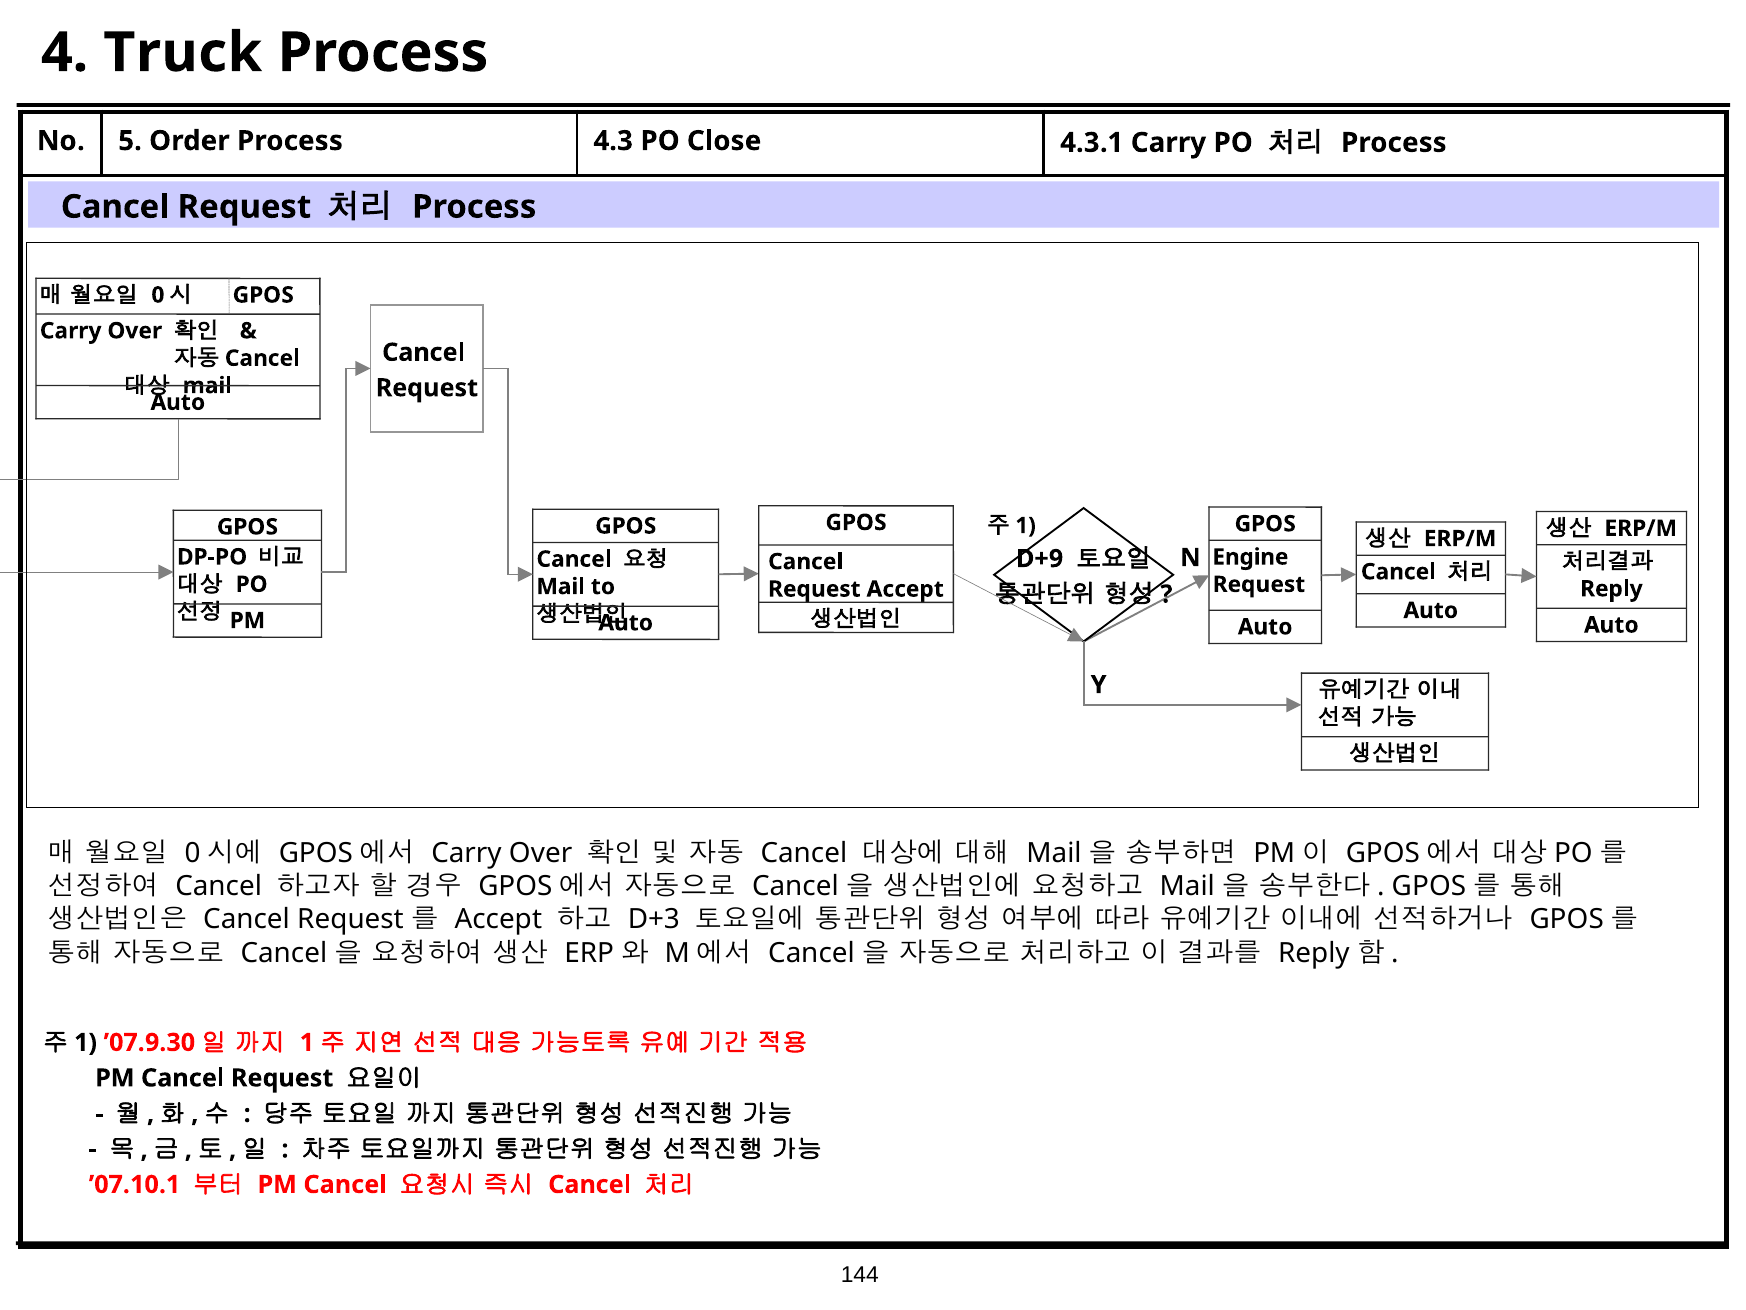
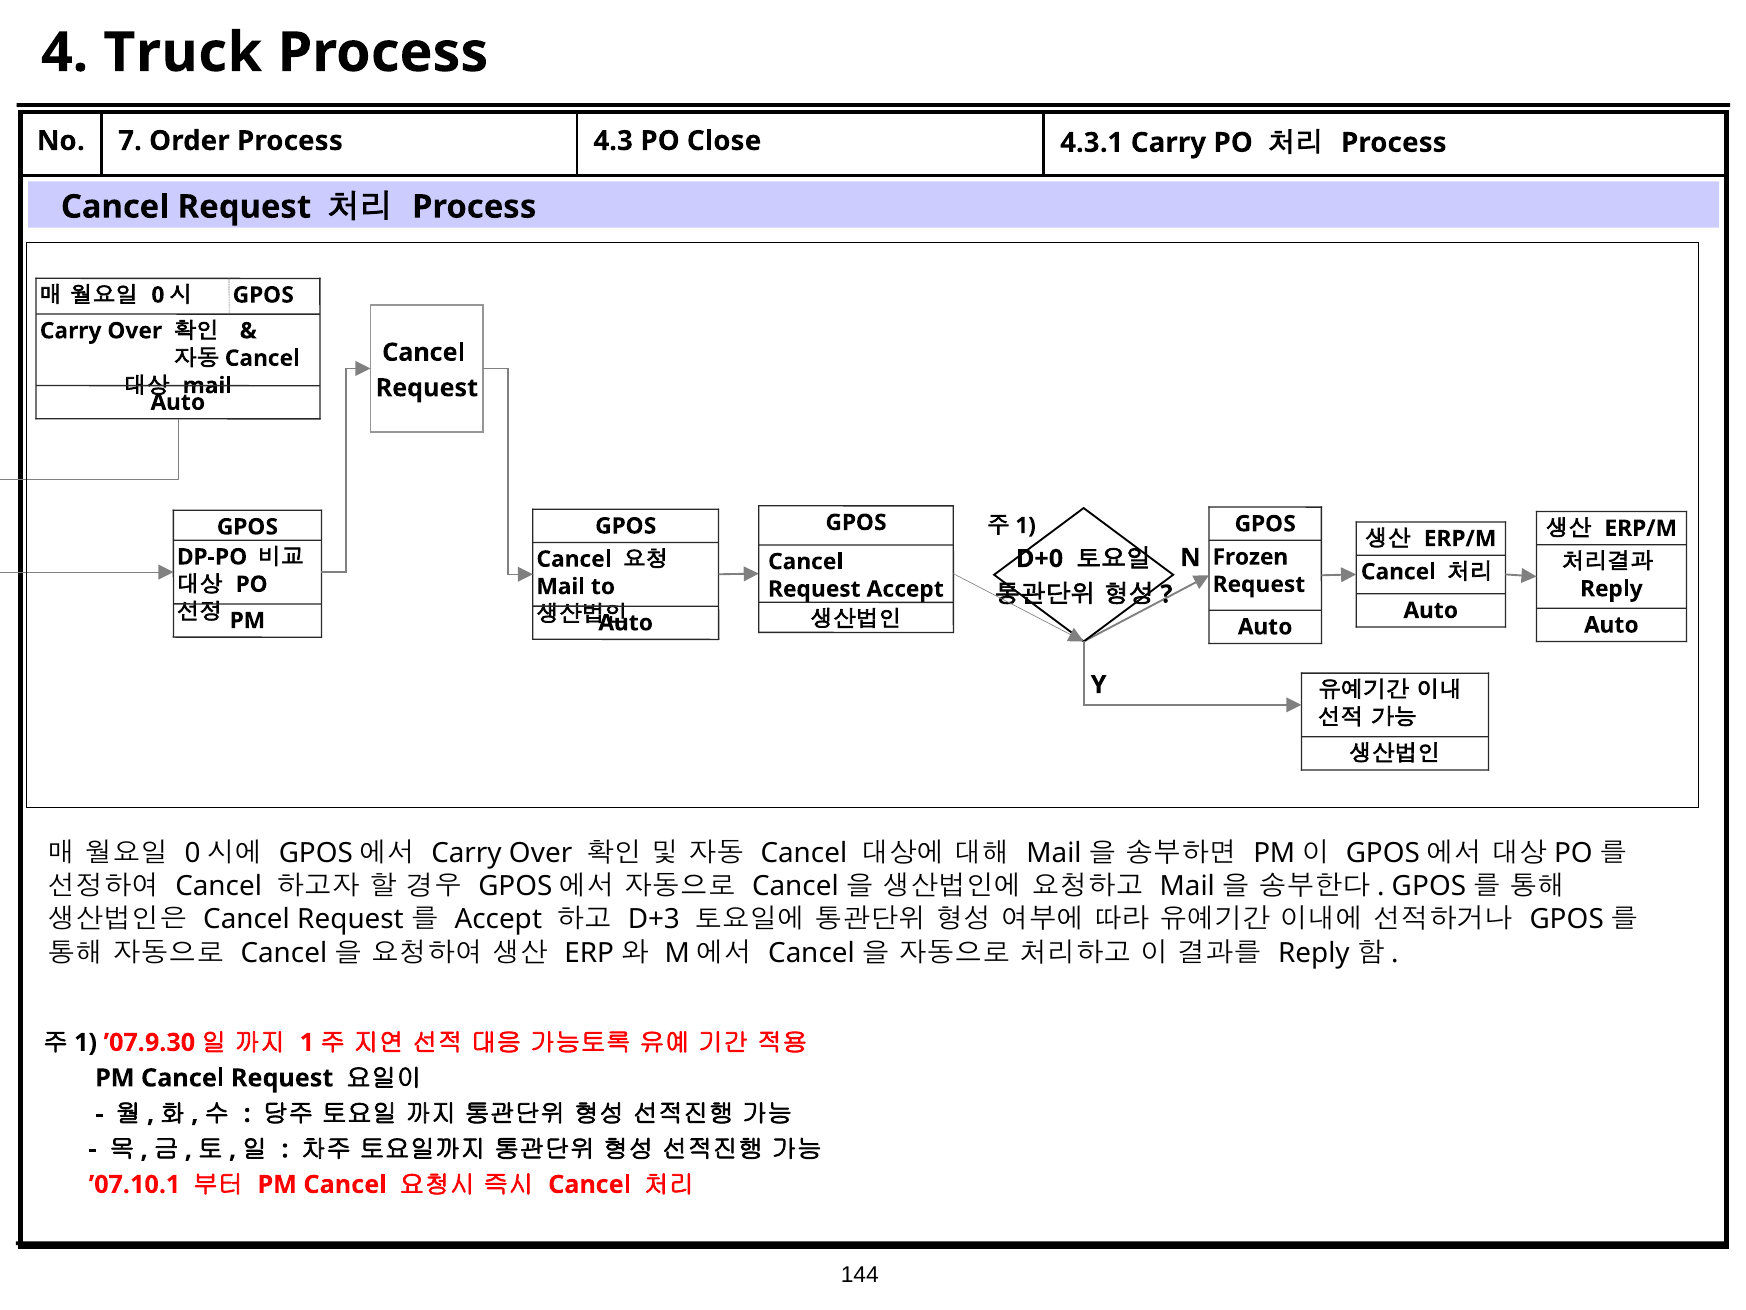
5: 5 -> 7
Engine: Engine -> Frozen
D+9: D+9 -> D+0
